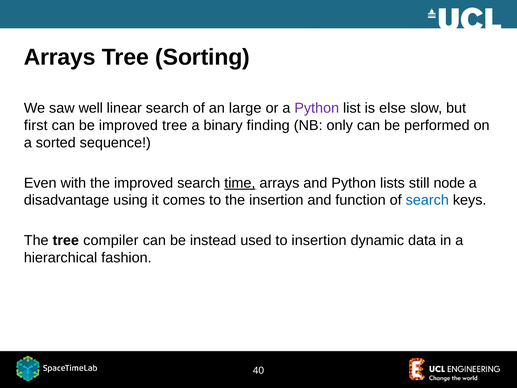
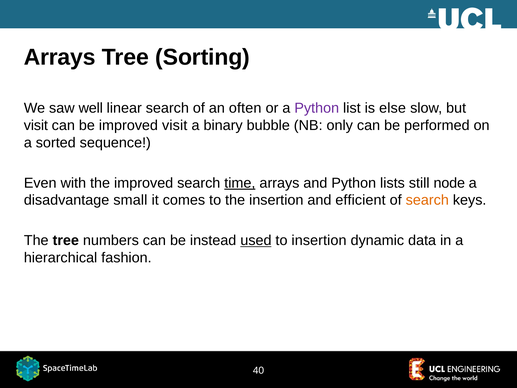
large: large -> often
first at (36, 125): first -> visit
improved tree: tree -> visit
finding: finding -> bubble
using: using -> small
function: function -> efficient
search at (427, 200) colour: blue -> orange
compiler: compiler -> numbers
used underline: none -> present
